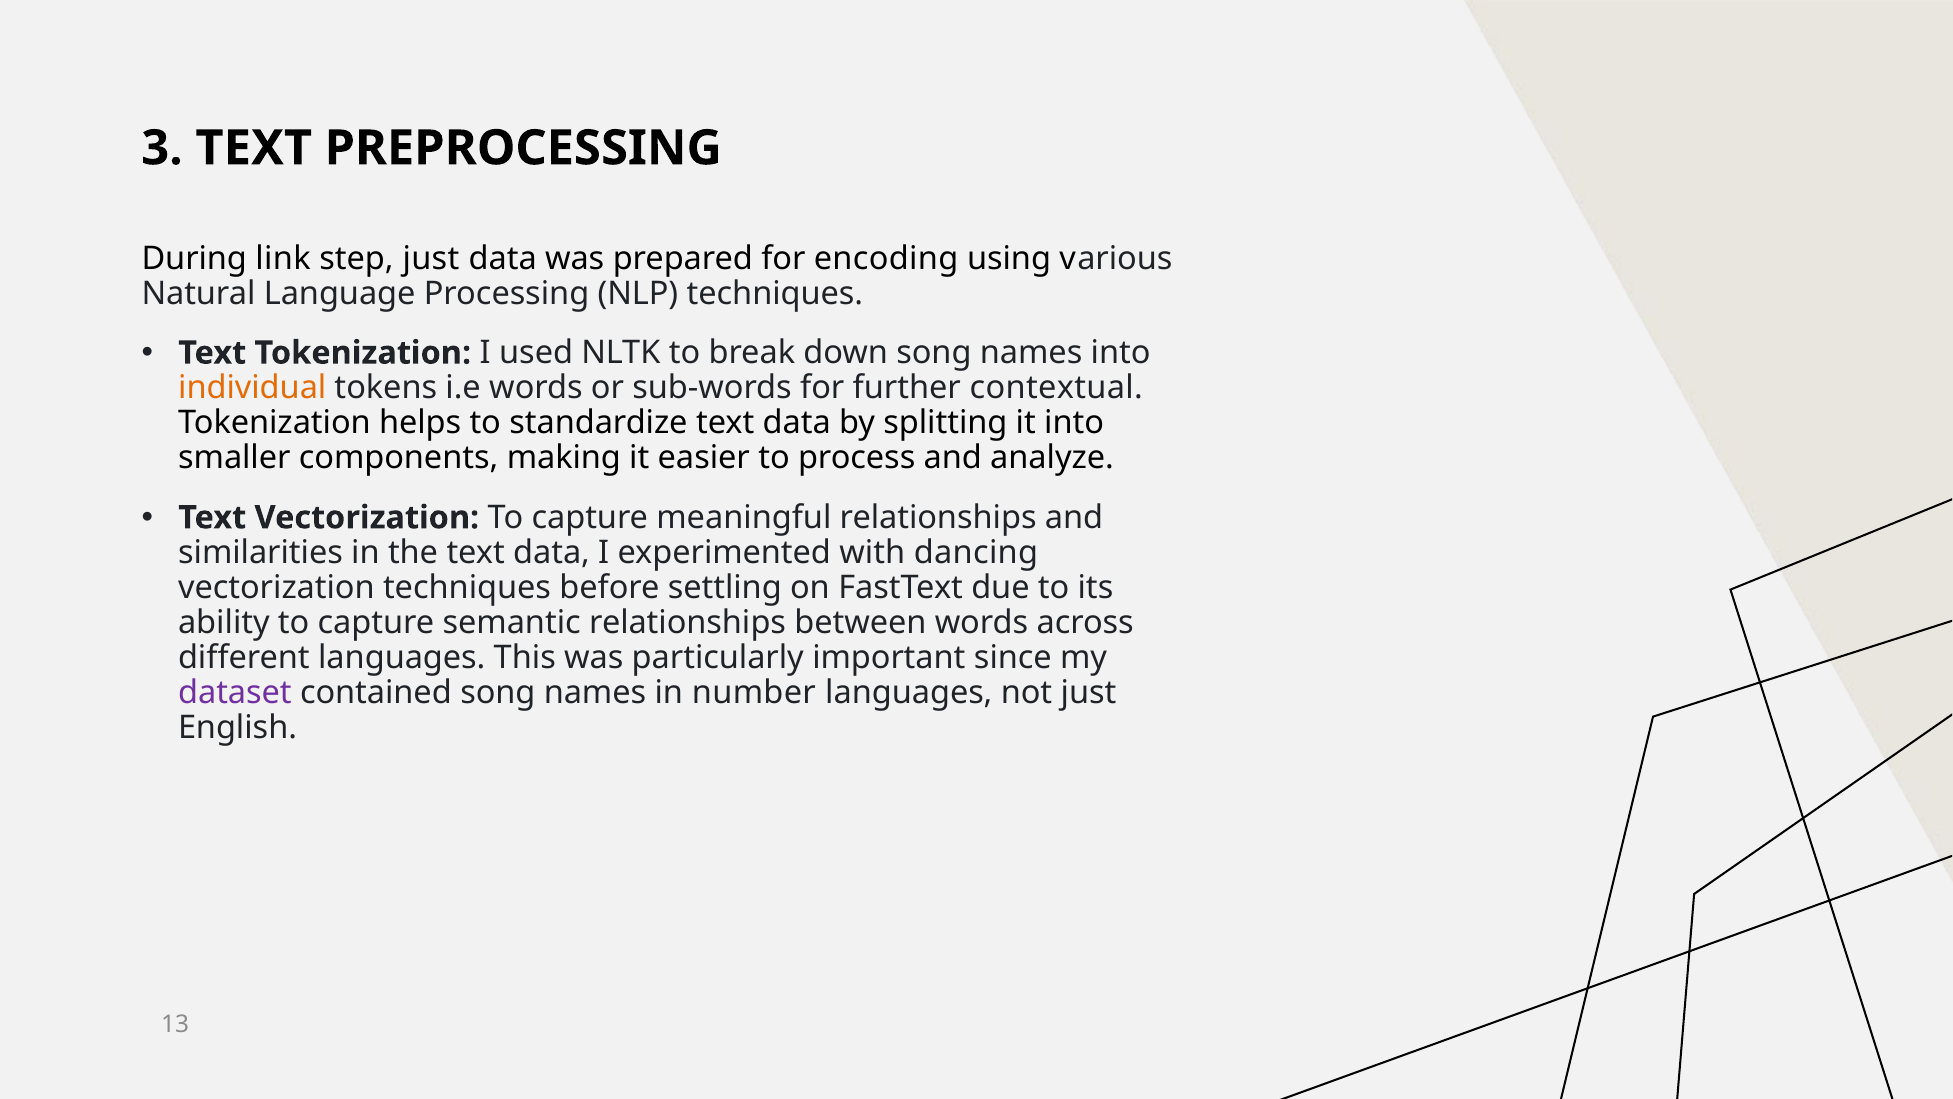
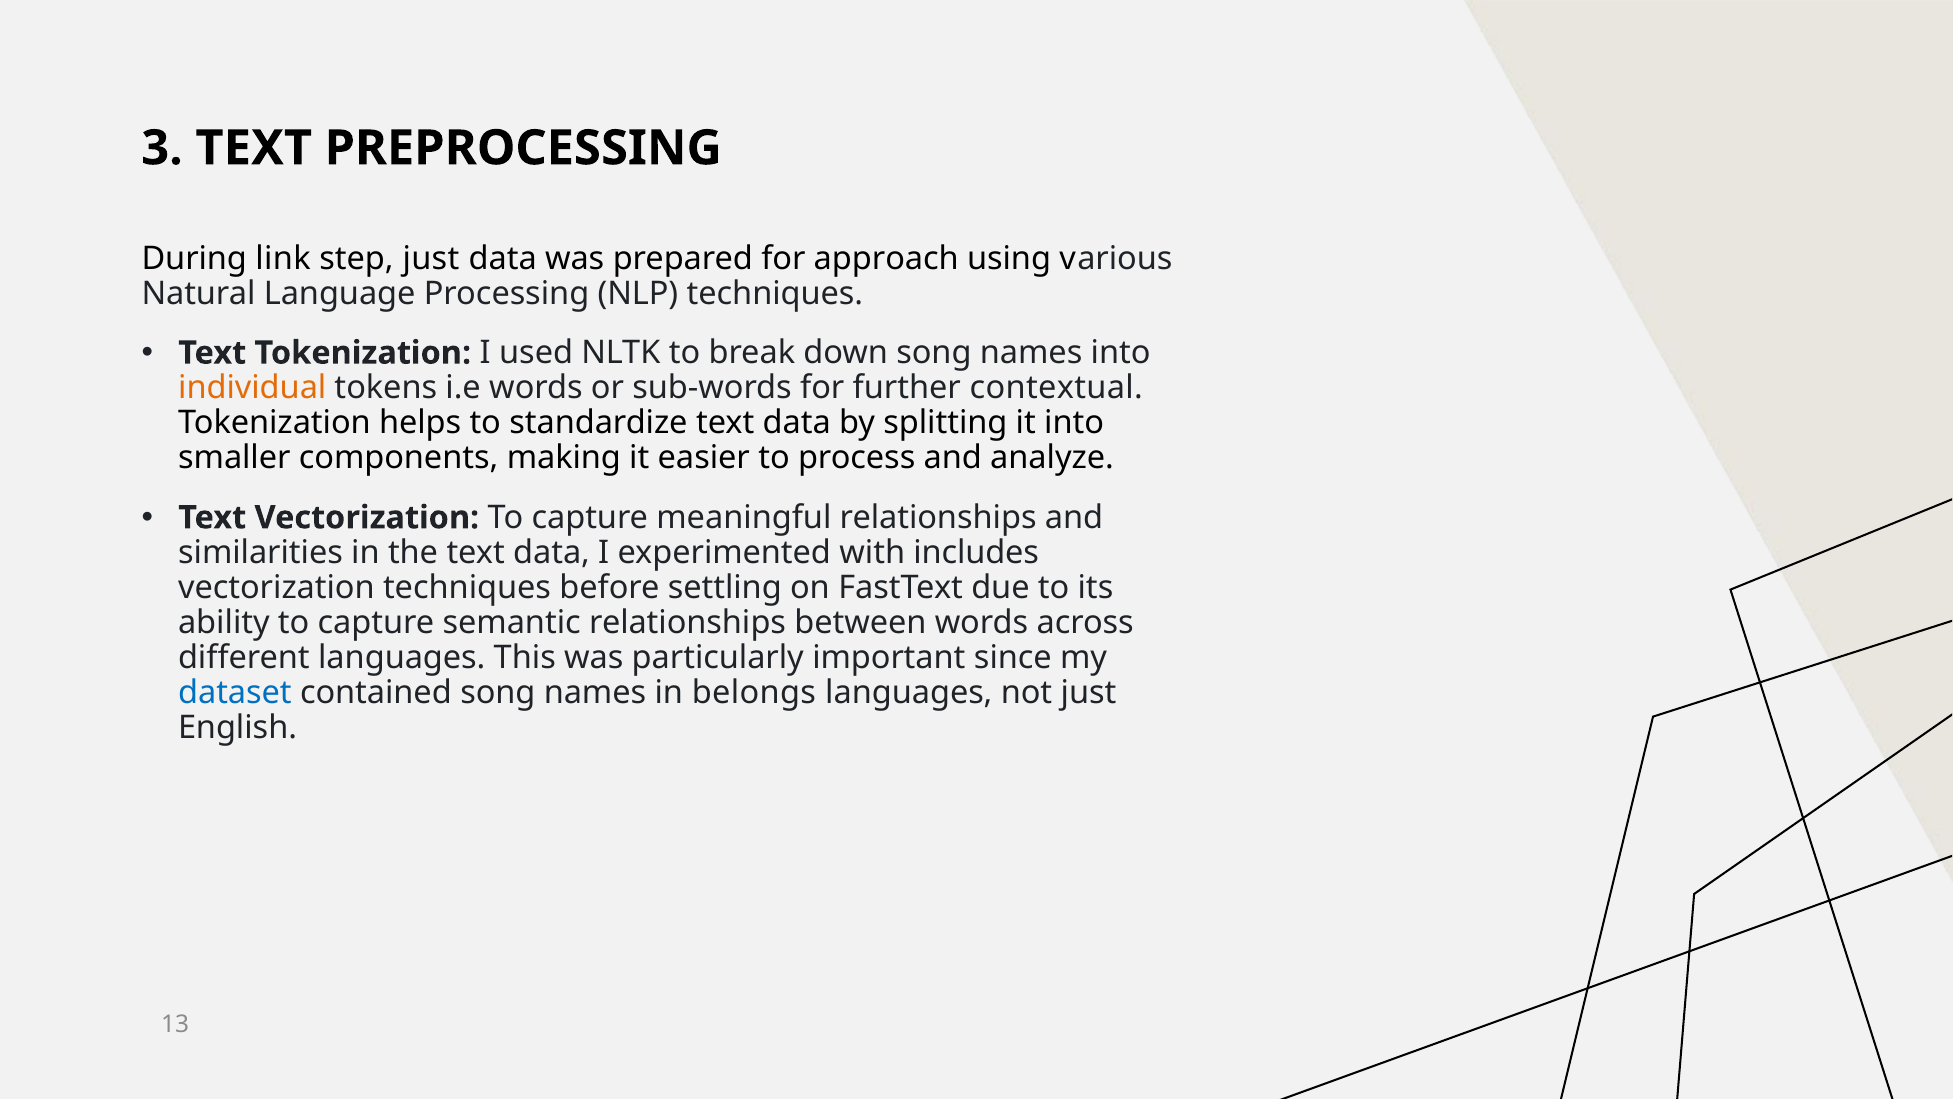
encoding: encoding -> approach
dancing: dancing -> includes
dataset colour: purple -> blue
number: number -> belongs
